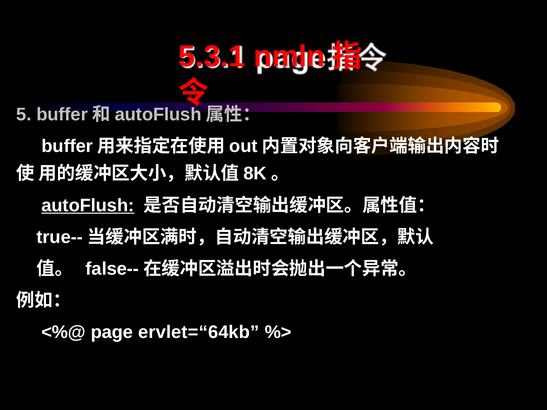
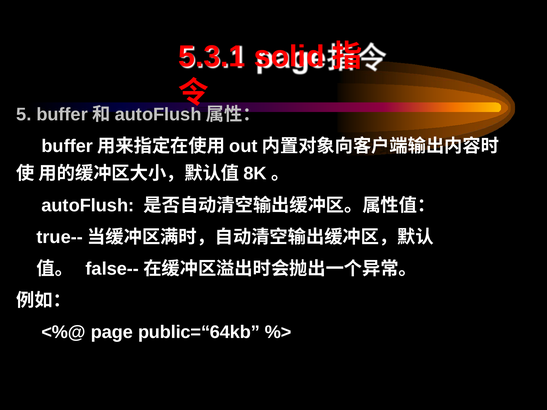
nmln: nmln -> solid
autoFlush underline: present -> none
ervlet=“64kb: ervlet=“64kb -> public=“64kb
